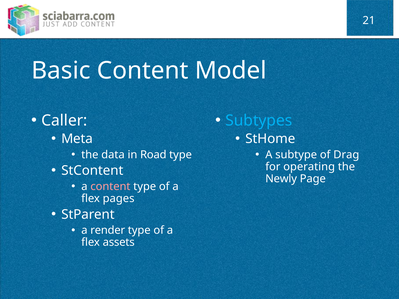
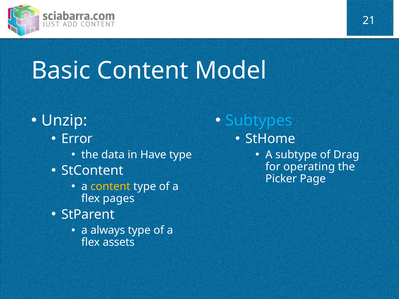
Caller: Caller -> Unzip
Meta: Meta -> Error
Road: Road -> Have
Newly: Newly -> Picker
content at (110, 187) colour: pink -> yellow
render: render -> always
